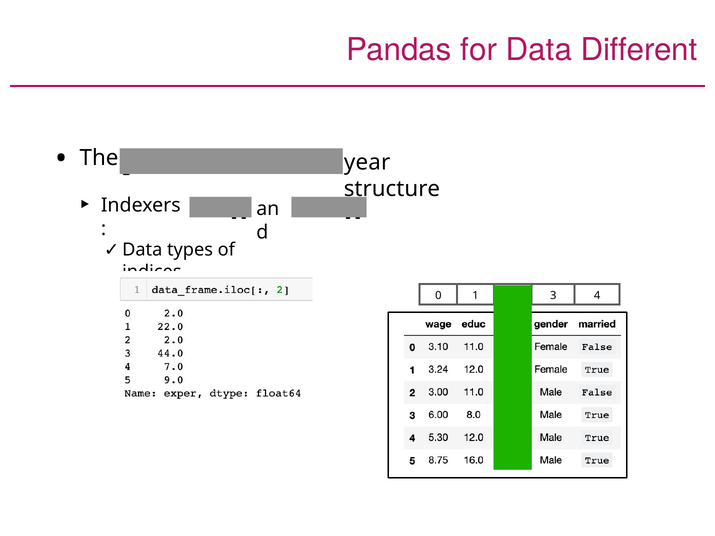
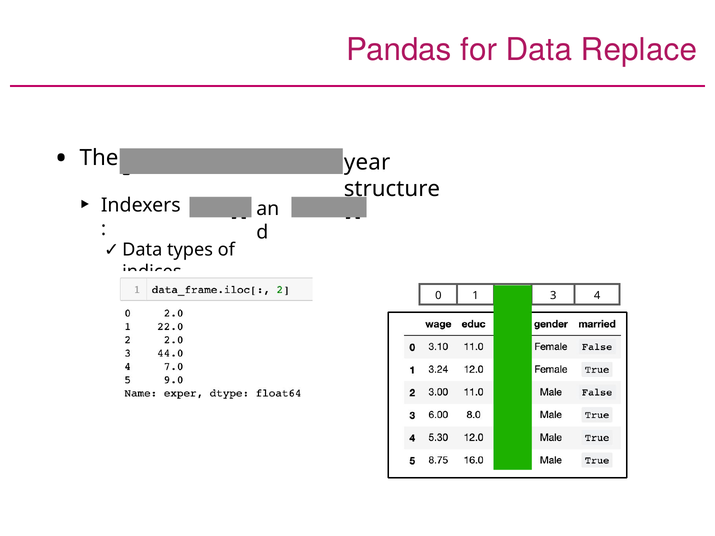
Different: Different -> Replace
